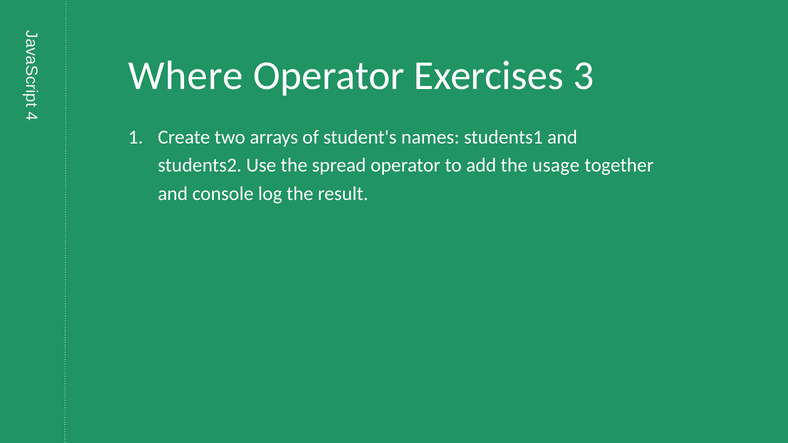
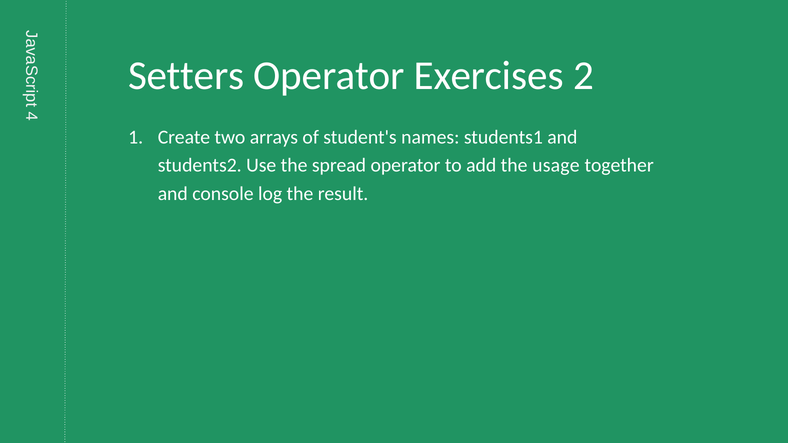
Where: Where -> Setters
3: 3 -> 2
